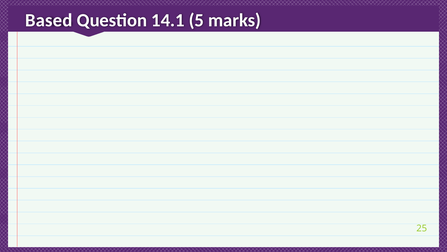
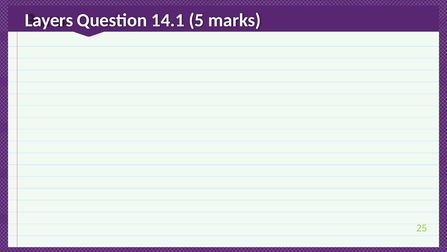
Based: Based -> Layers
